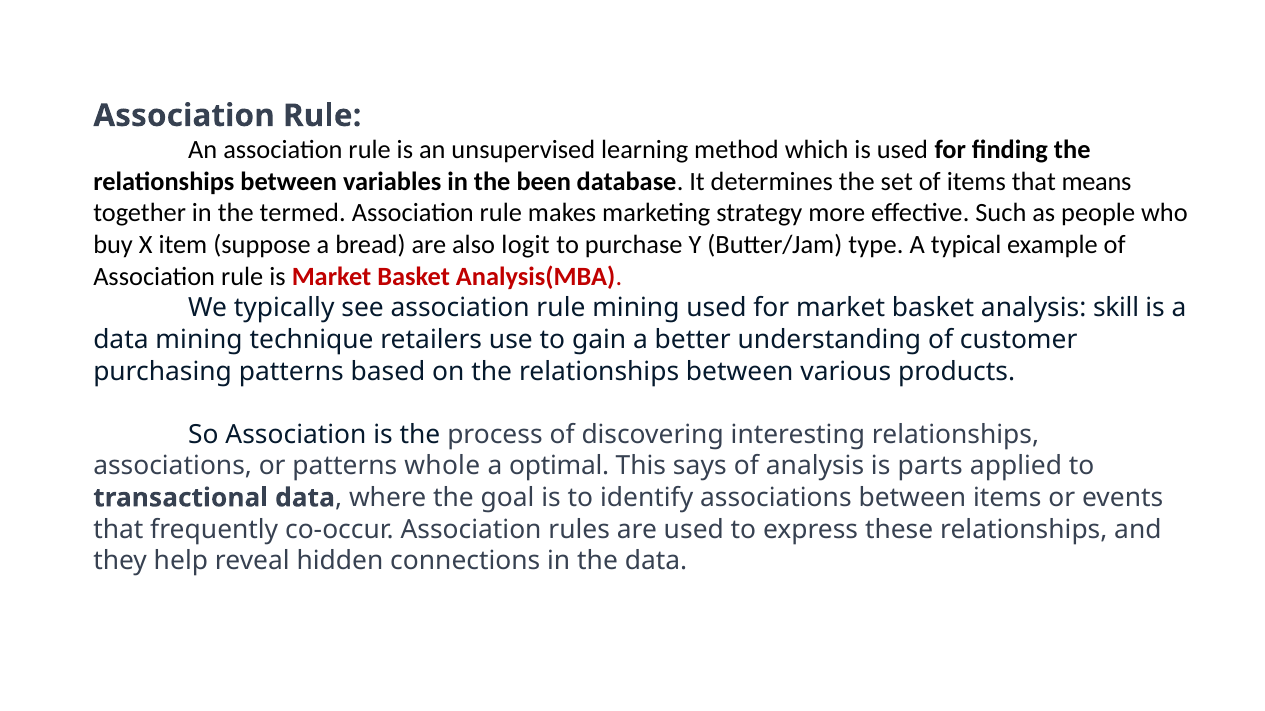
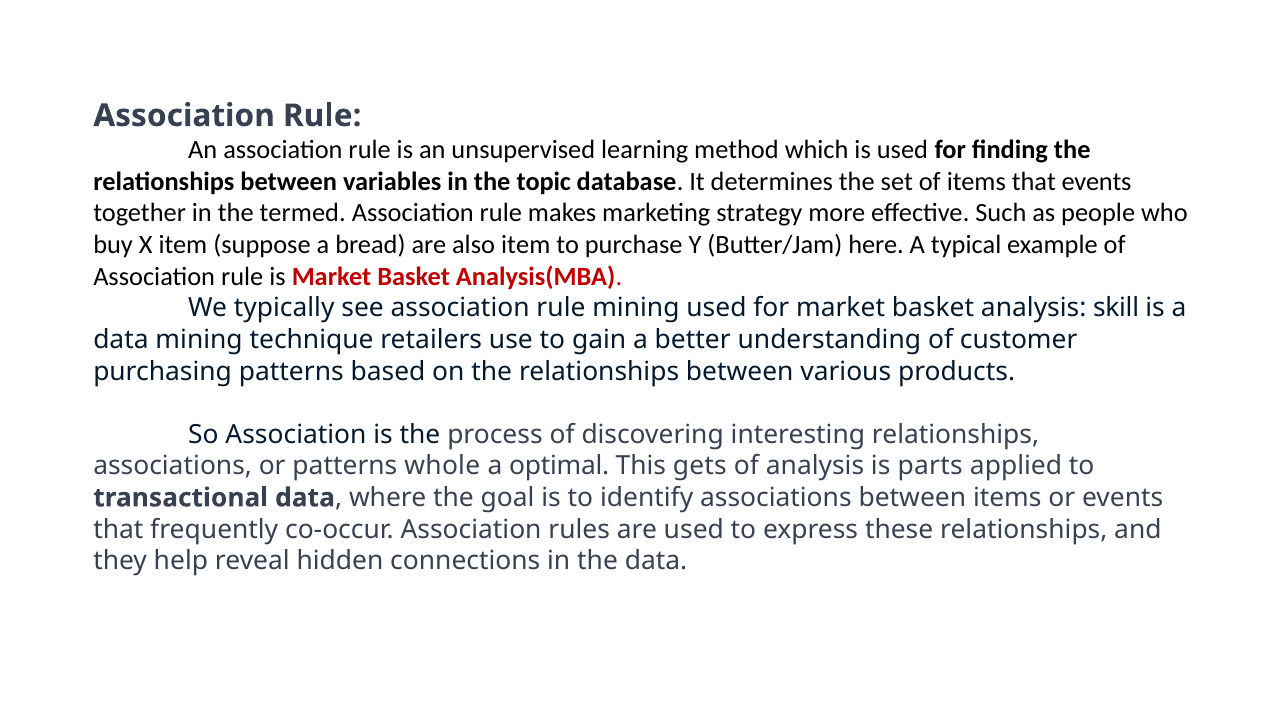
been: been -> topic
that means: means -> events
also logit: logit -> item
type: type -> here
says: says -> gets
